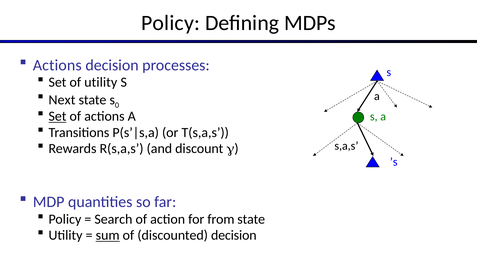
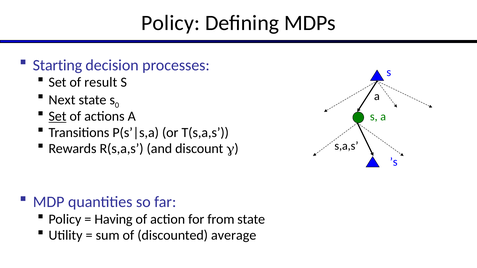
Actions at (57, 65): Actions -> Starting
of utility: utility -> result
Search: Search -> Having
sum underline: present -> none
discounted decision: decision -> average
